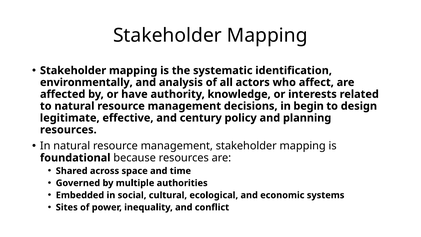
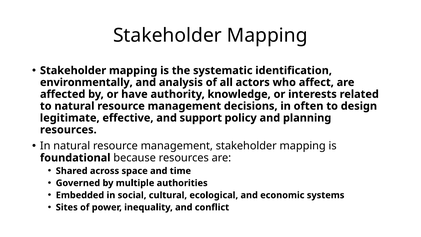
begin: begin -> often
century: century -> support
